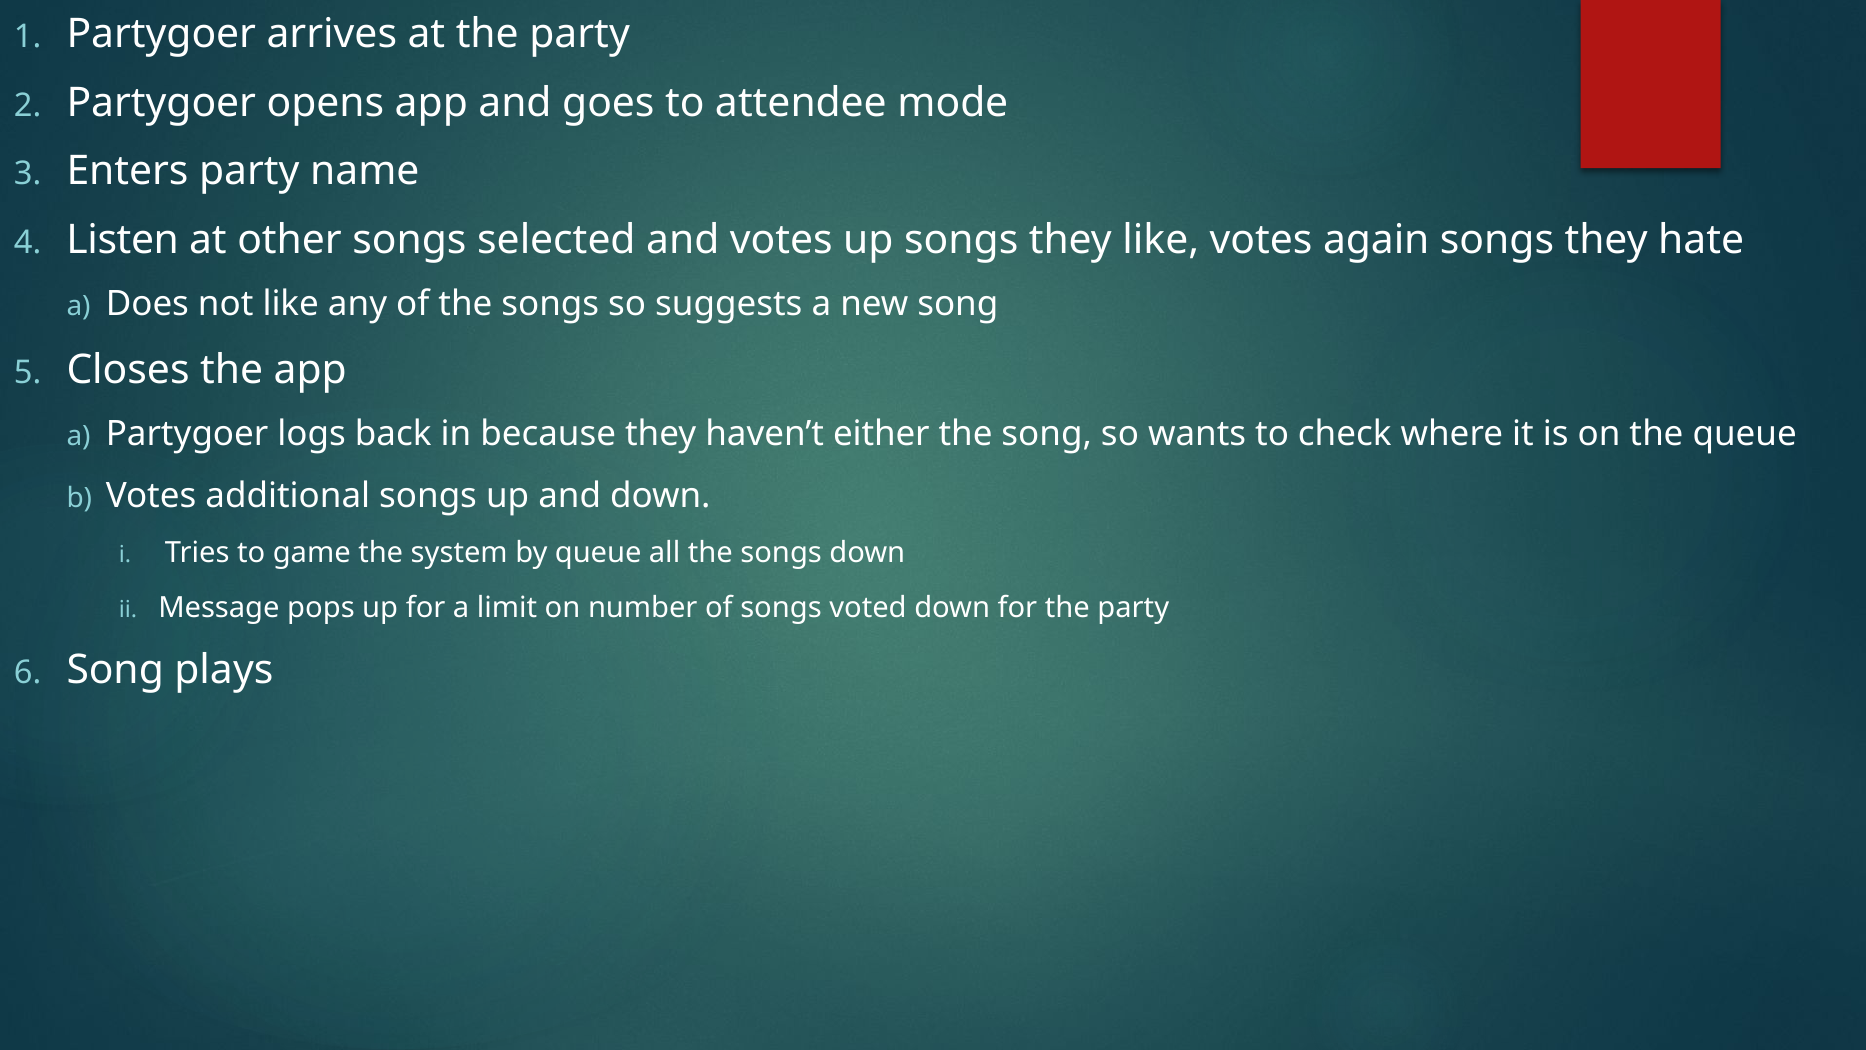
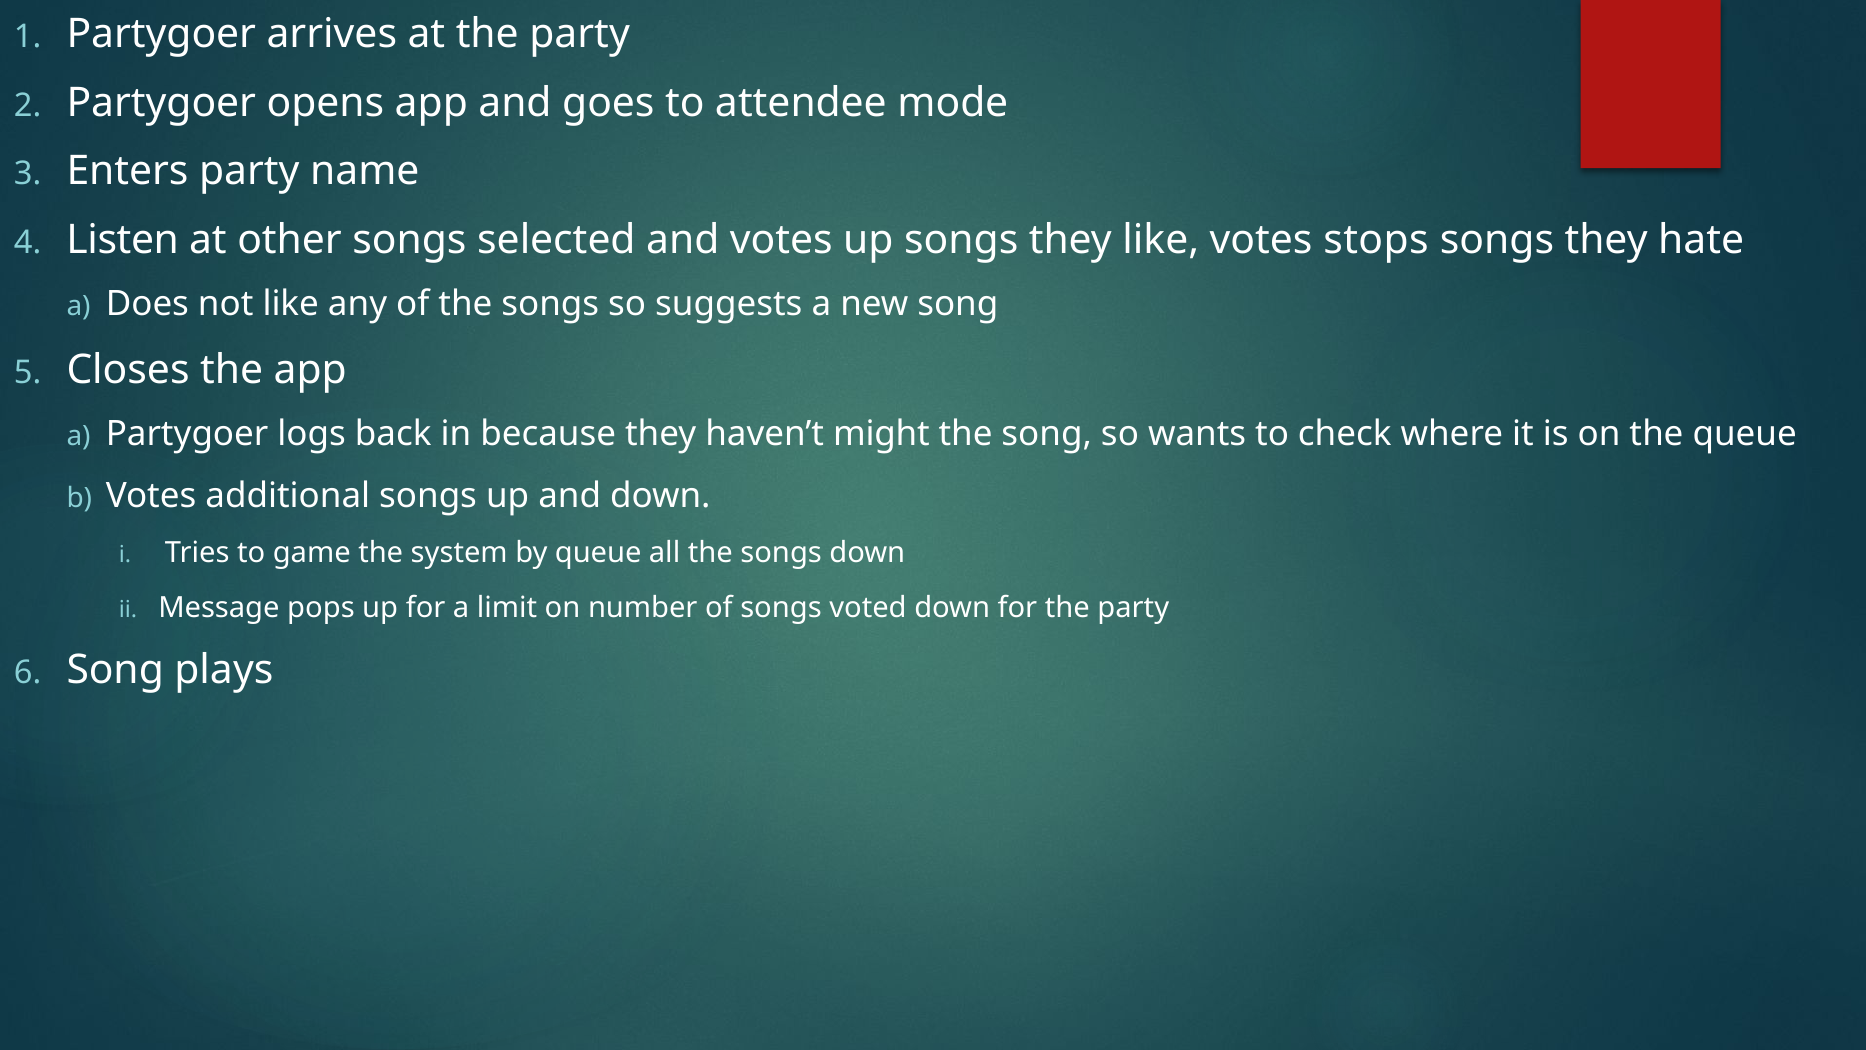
again: again -> stops
either: either -> might
